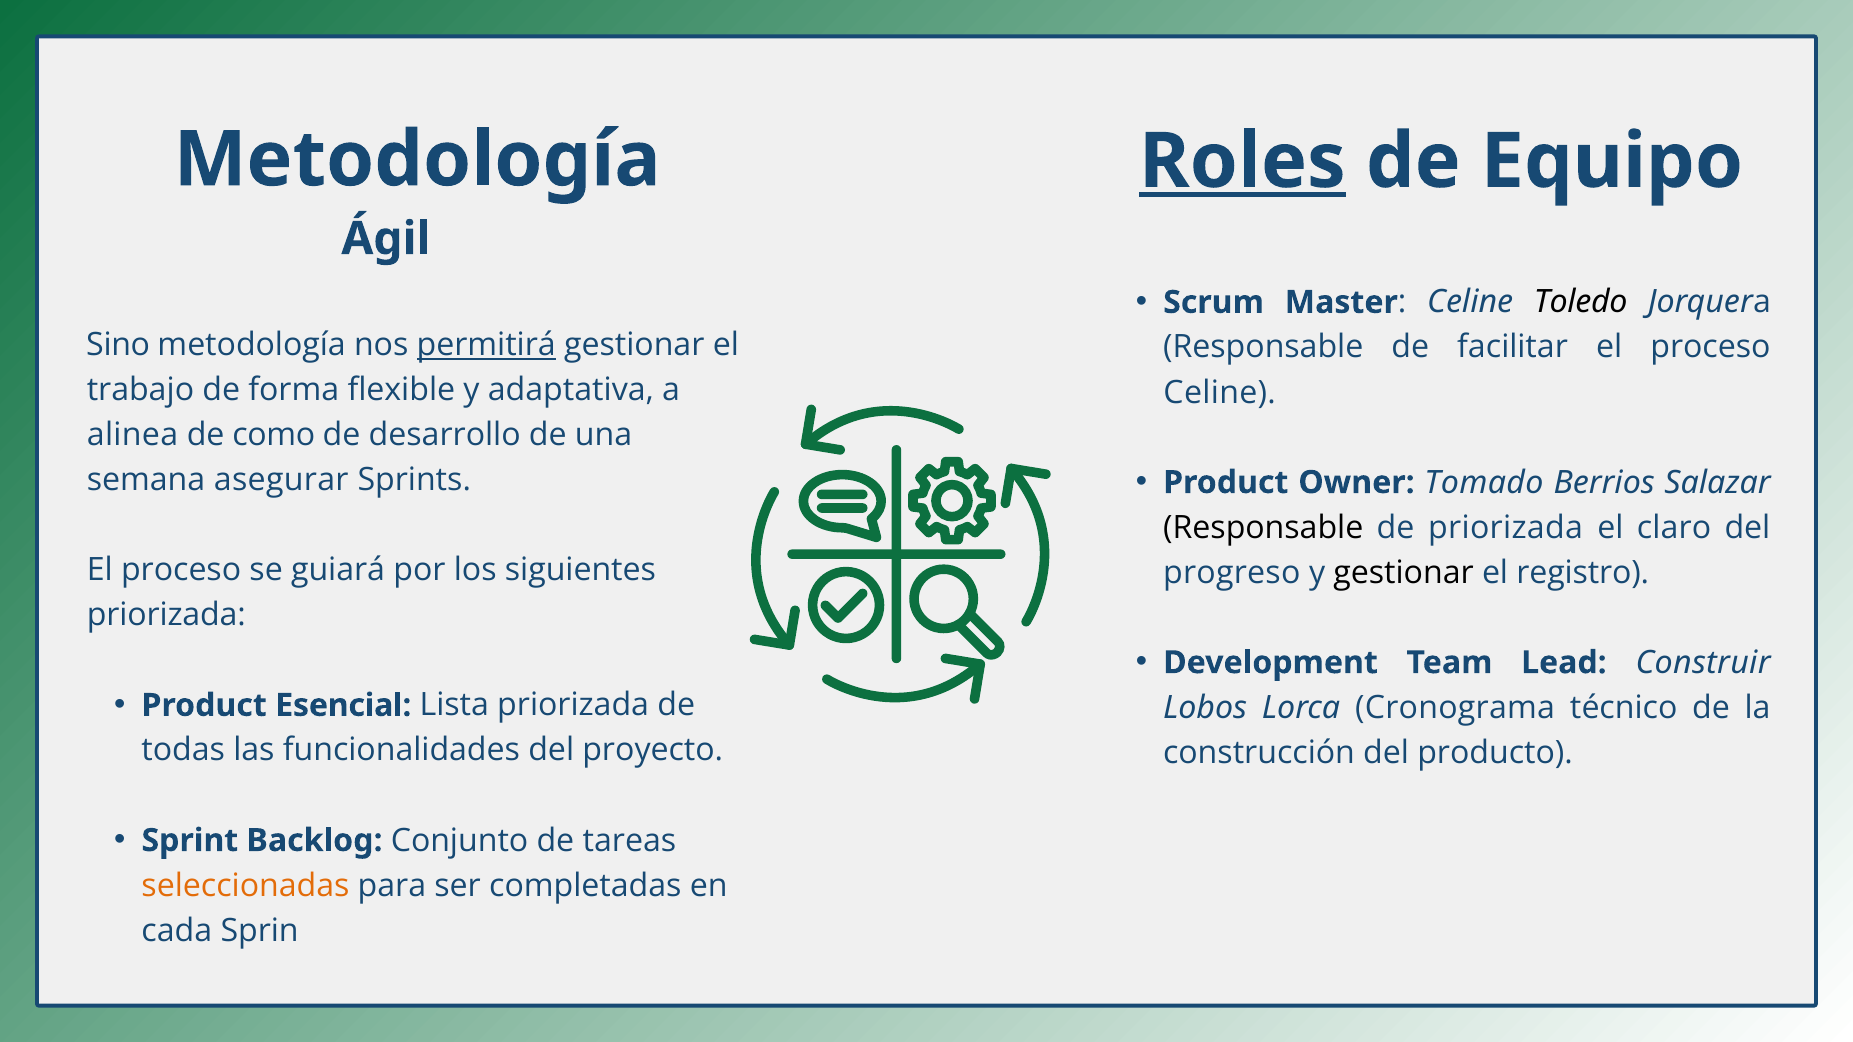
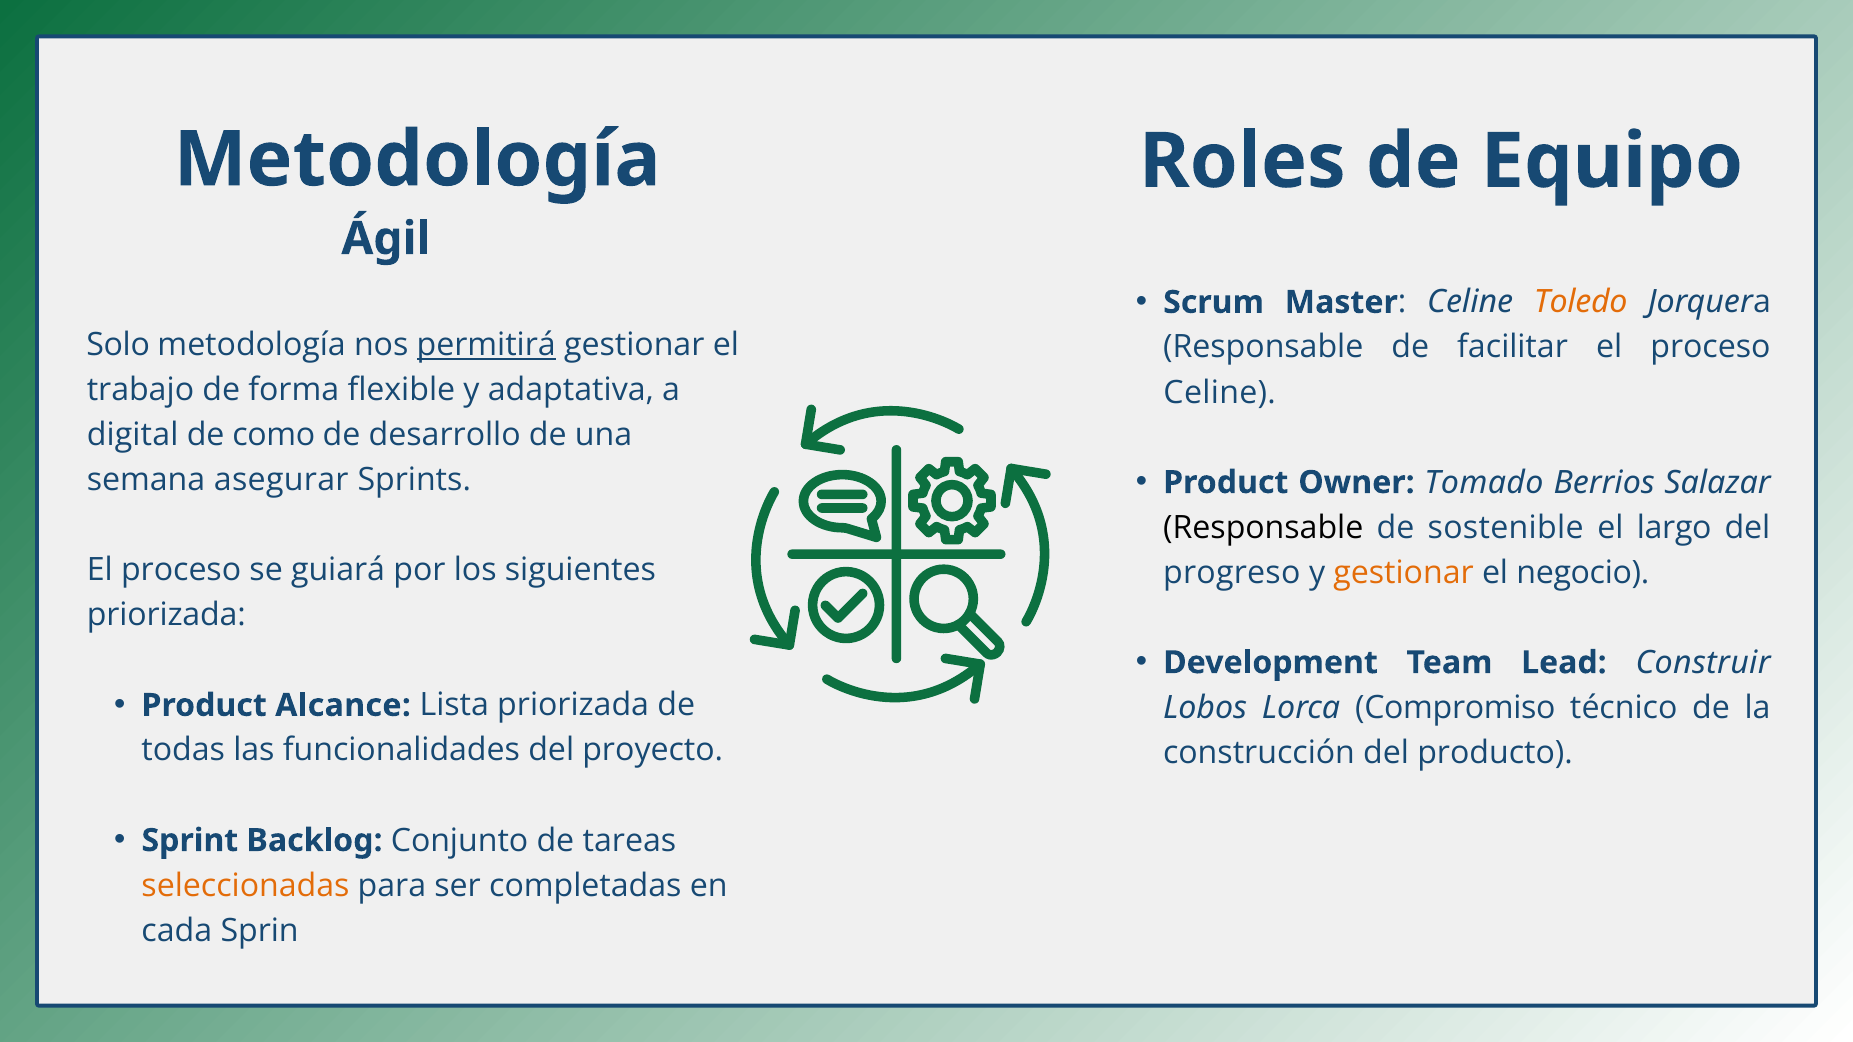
Roles underline: present -> none
Toledo colour: black -> orange
Sino: Sino -> Solo
alinea: alinea -> digital
de priorizada: priorizada -> sostenible
claro: claro -> largo
gestionar at (1404, 573) colour: black -> orange
registro: registro -> negocio
Esencial: Esencial -> Alcance
Cronograma: Cronograma -> Compromiso
